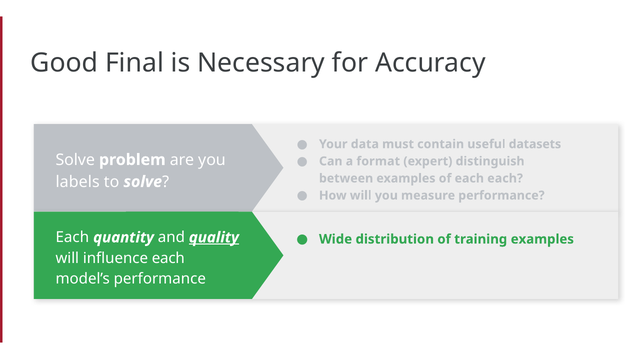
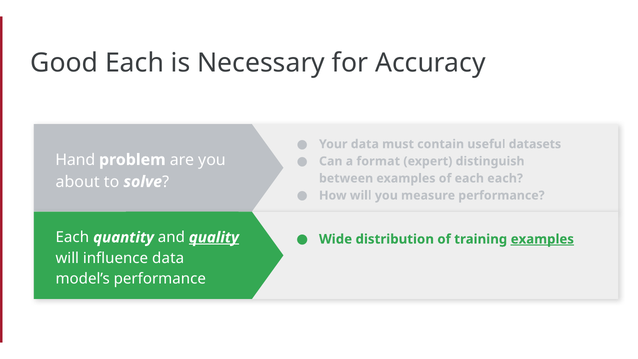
Good Final: Final -> Each
Solve at (75, 160): Solve -> Hand
labels: labels -> about
examples at (542, 239) underline: none -> present
influence each: each -> data
